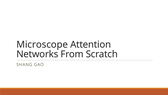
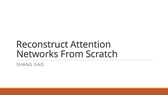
Microscope: Microscope -> Reconstruct
